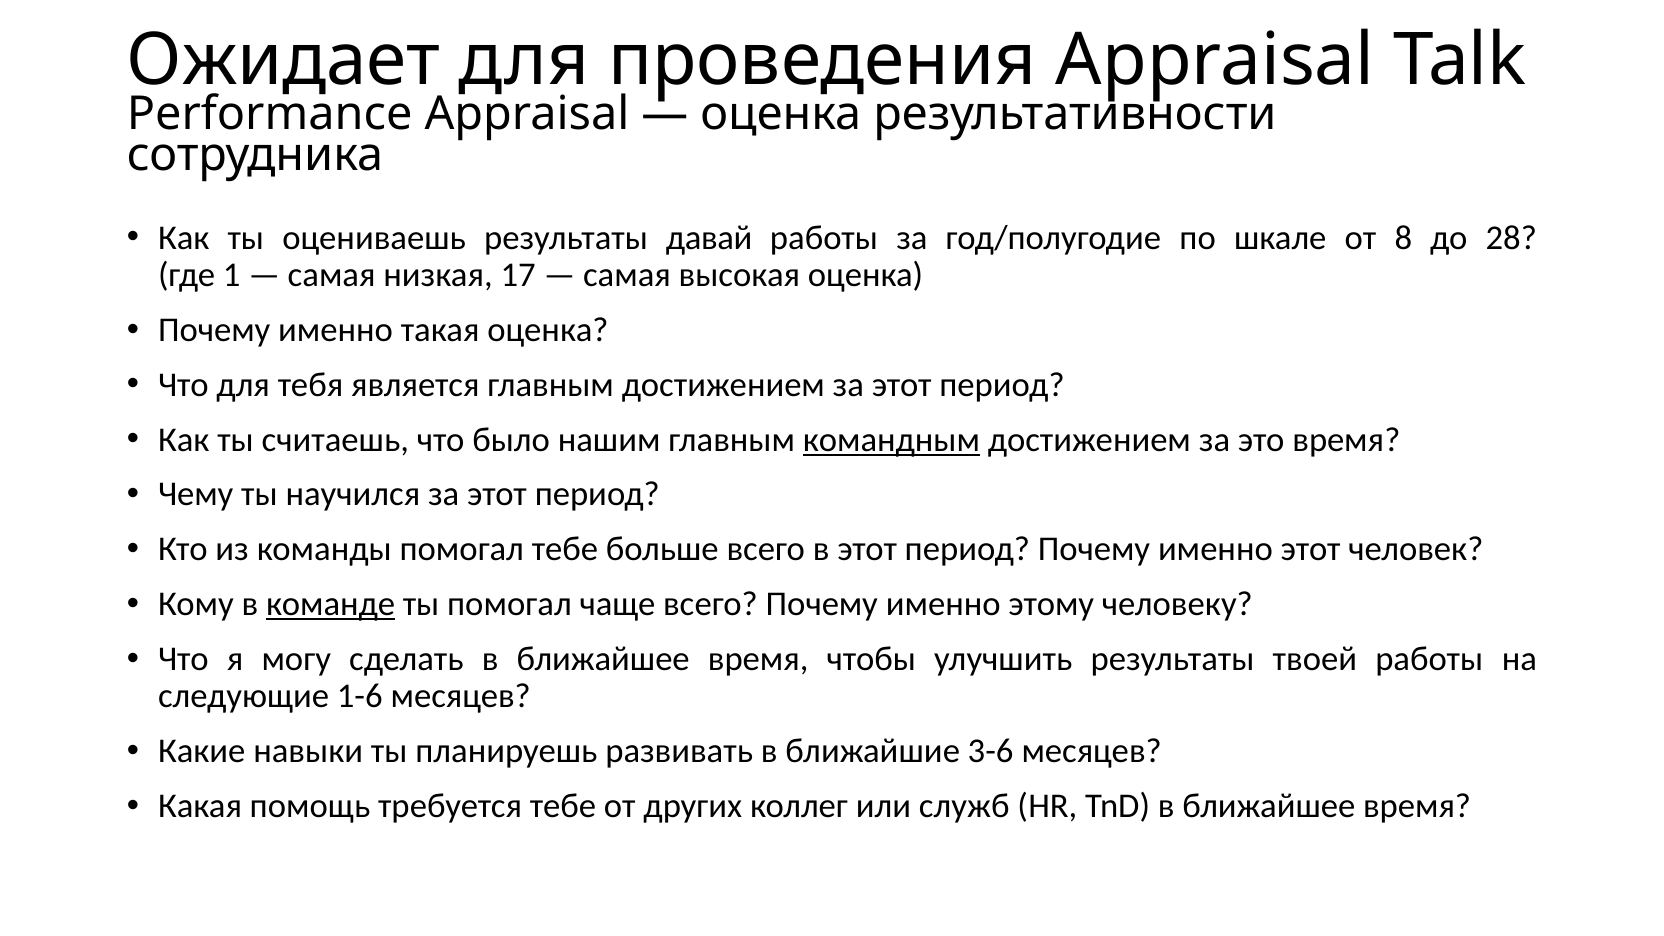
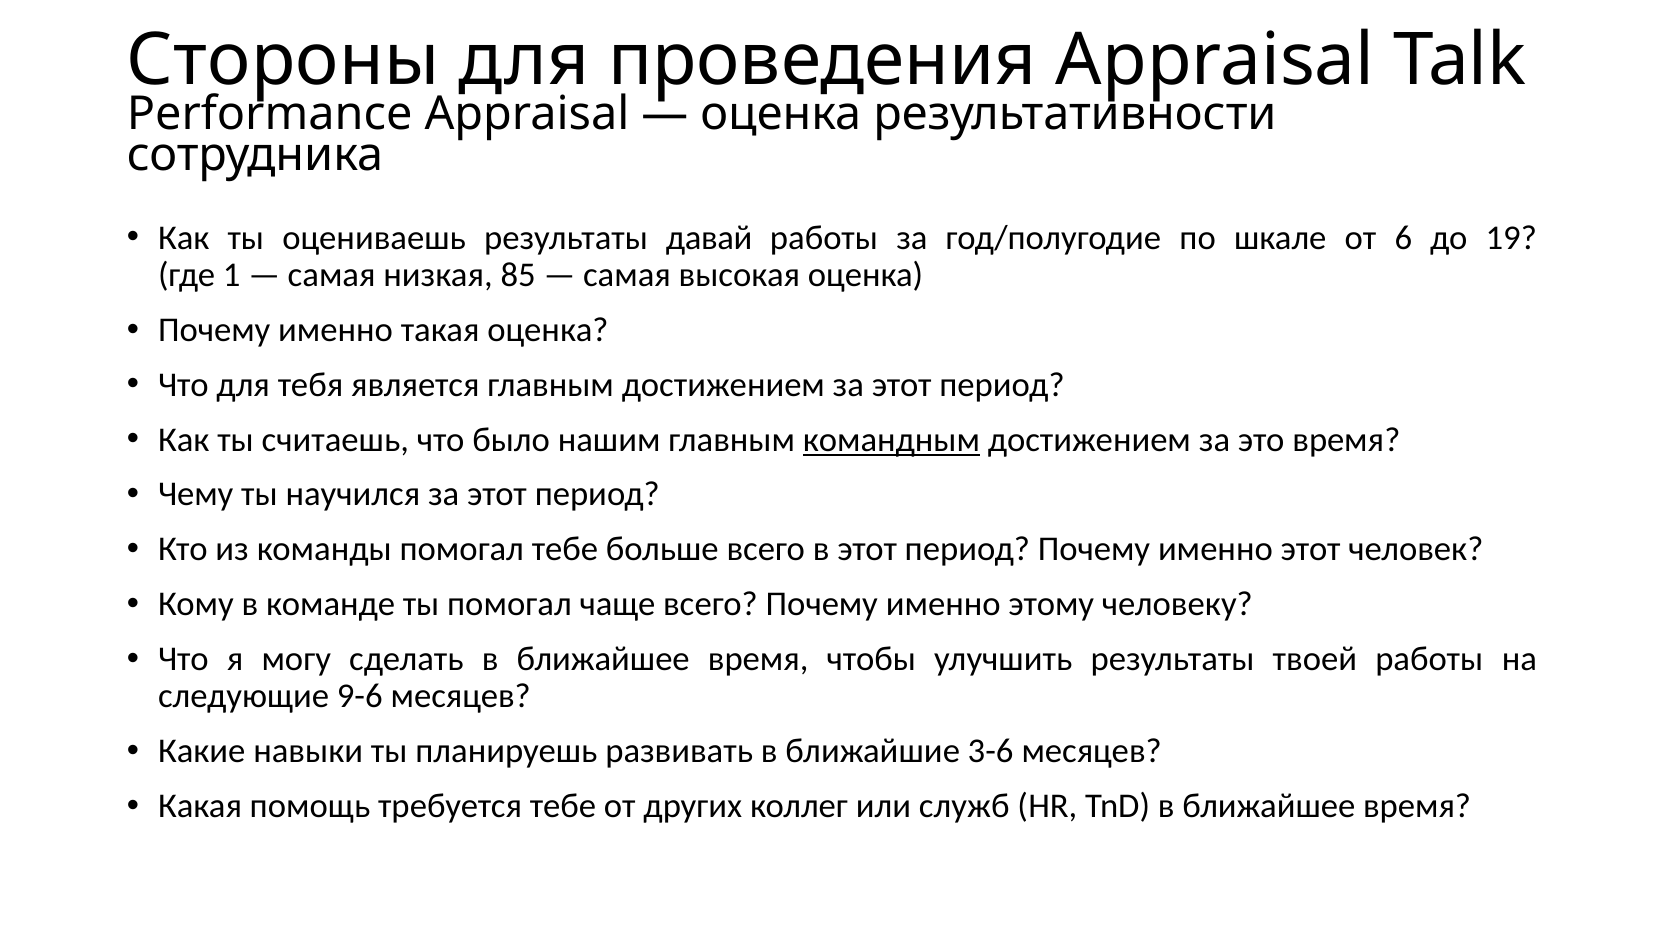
Ожидает: Ожидает -> Стороны
8: 8 -> 6
28: 28 -> 19
17: 17 -> 85
команде underline: present -> none
1-6: 1-6 -> 9-6
